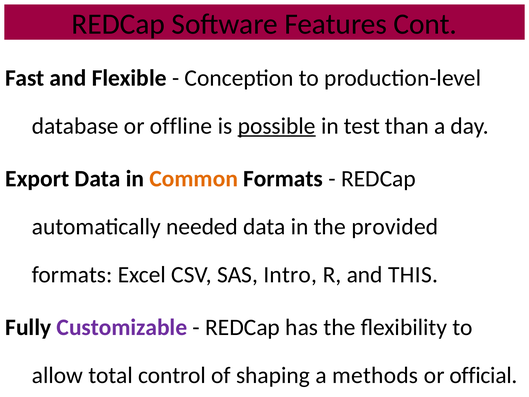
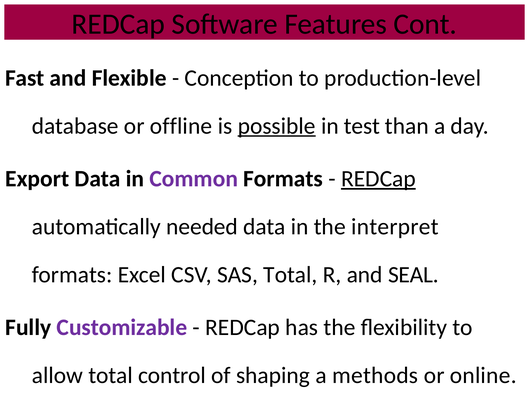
Common colour: orange -> purple
REDCap at (378, 179) underline: none -> present
provided: provided -> interpret
SAS Intro: Intro -> Total
THIS: THIS -> SEAL
official: official -> online
